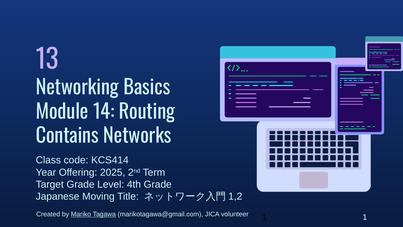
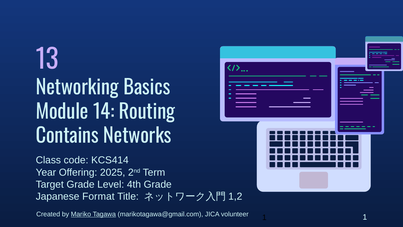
Moving: Moving -> Format
